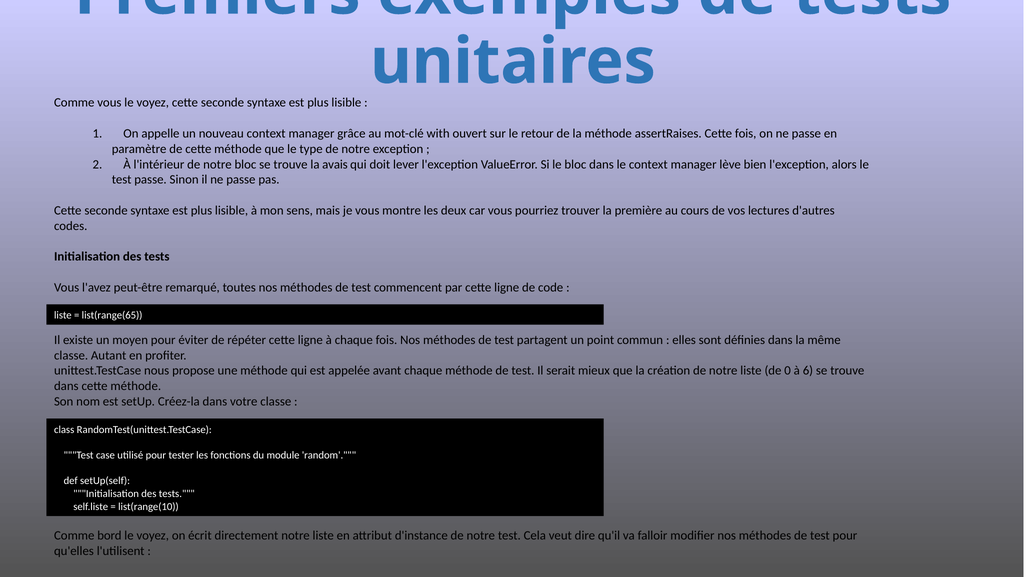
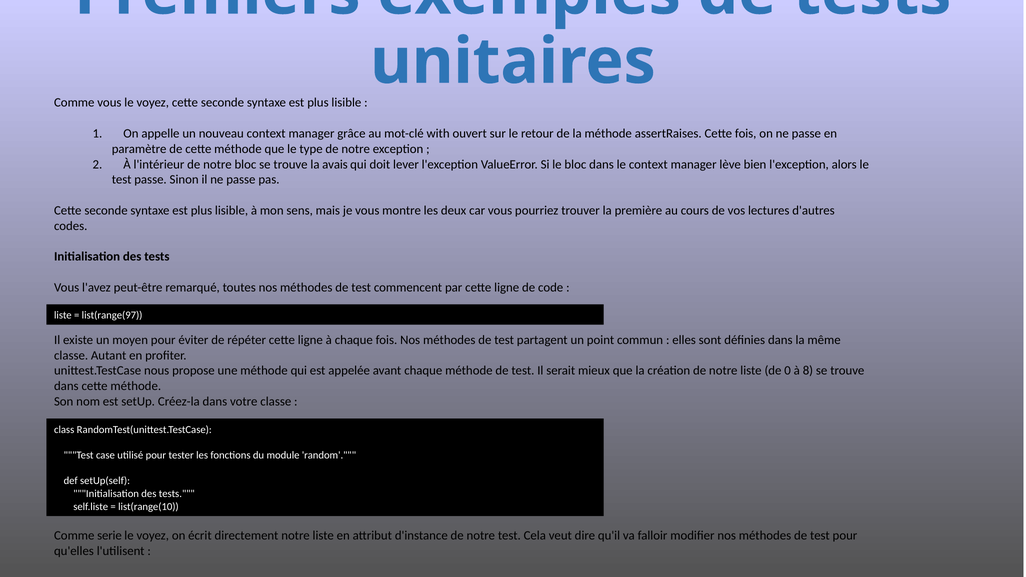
list(range(65: list(range(65 -> list(range(97
6: 6 -> 8
bord: bord -> serie
